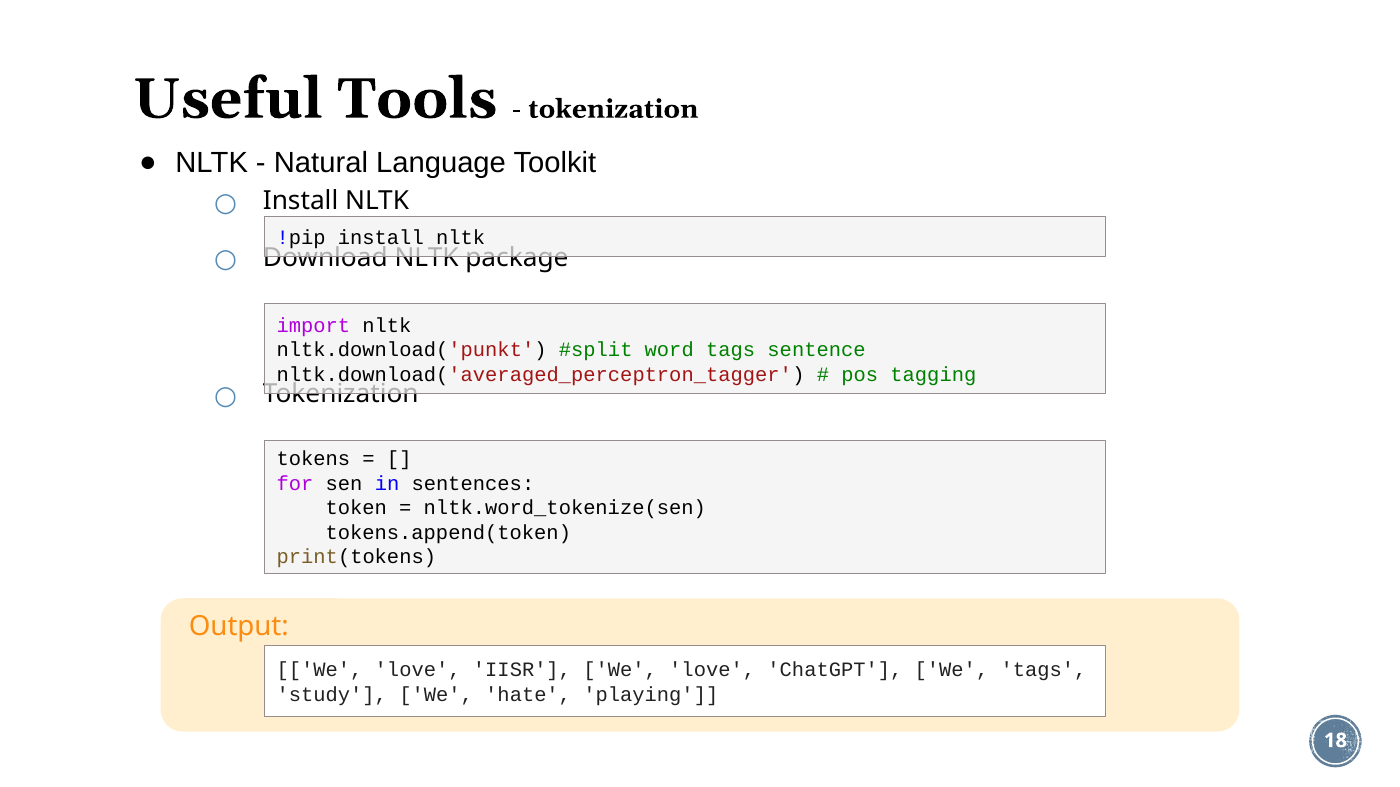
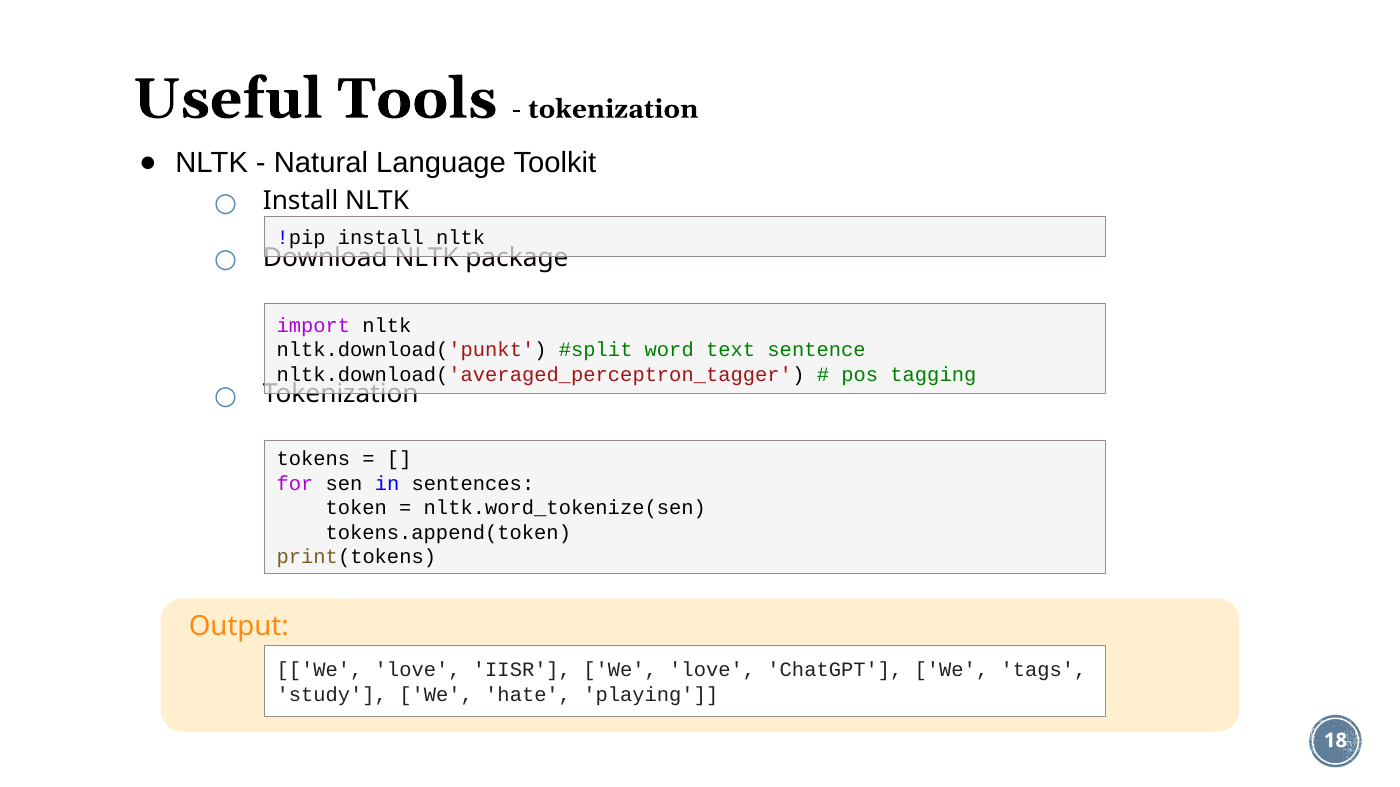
word tags: tags -> text
